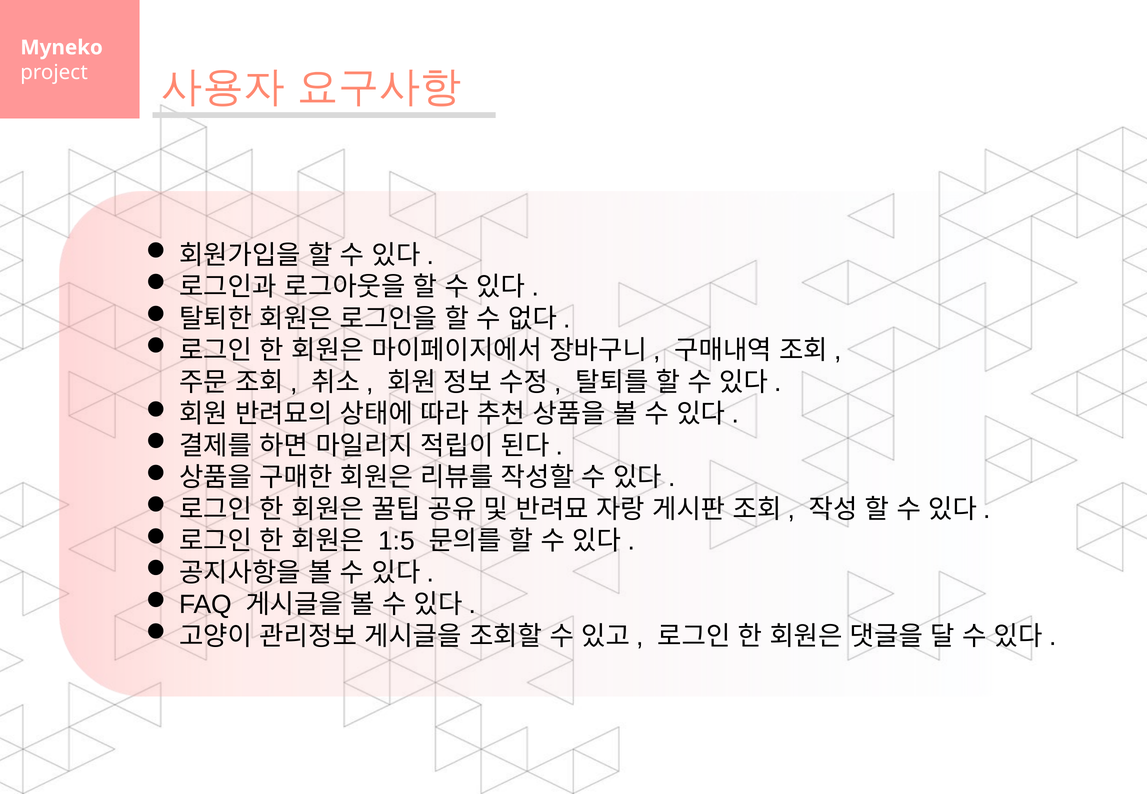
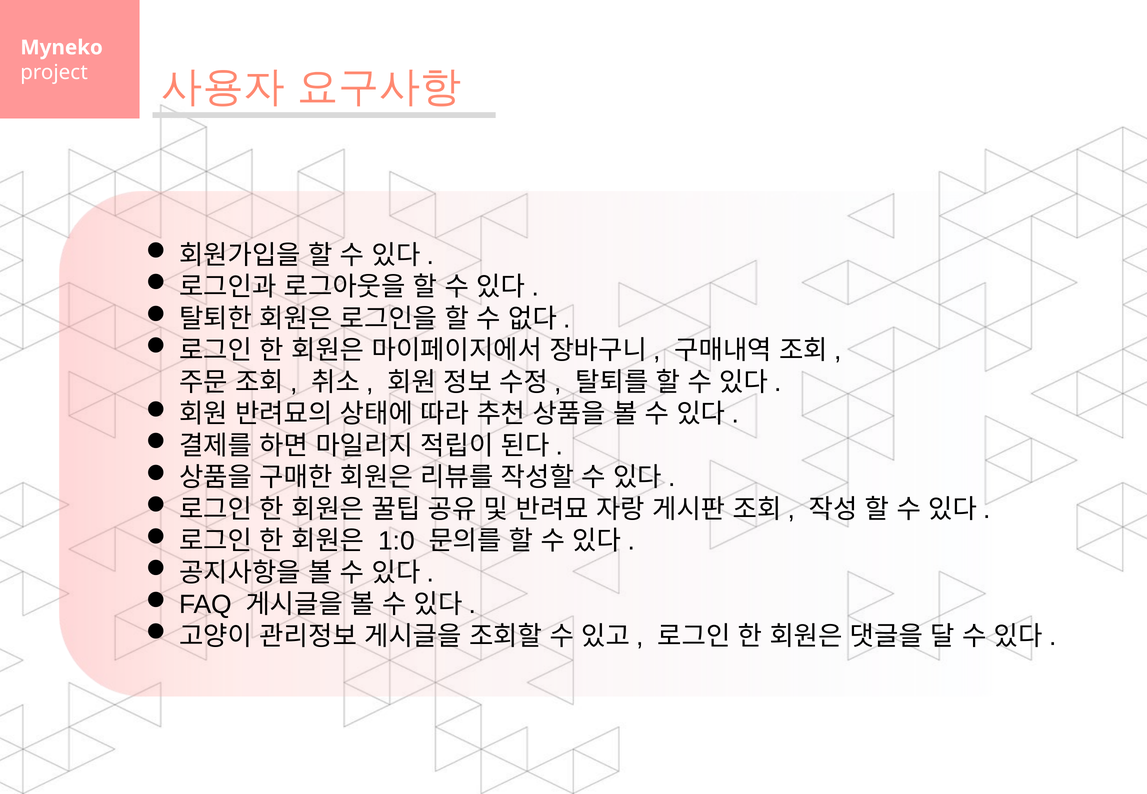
1:5: 1:5 -> 1:0
